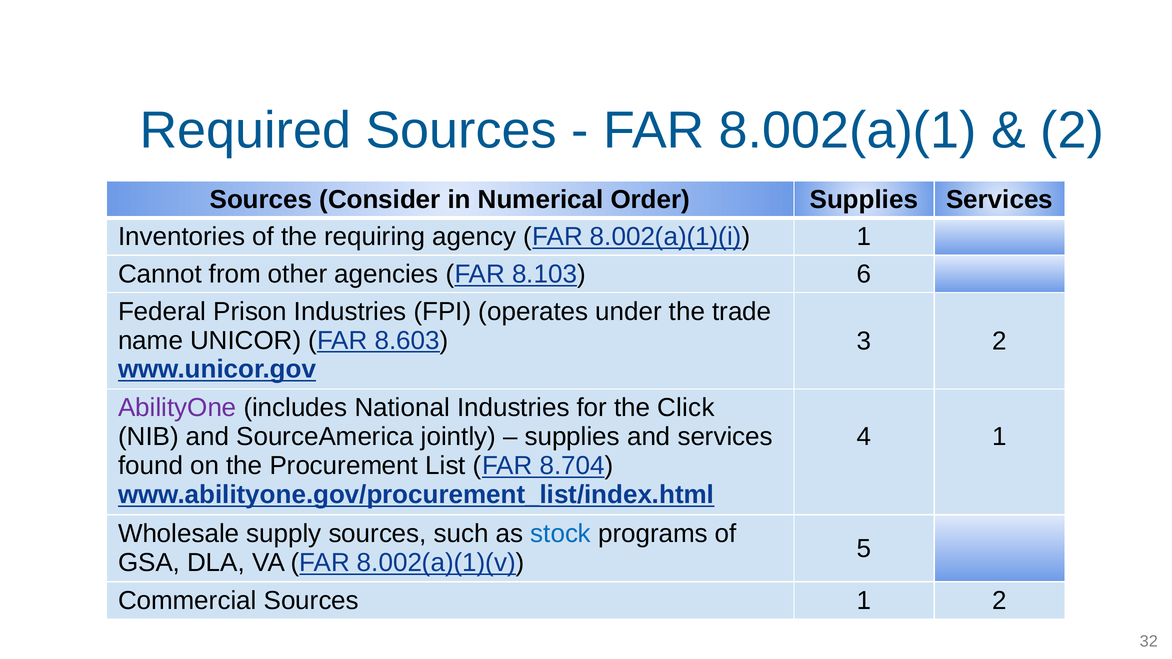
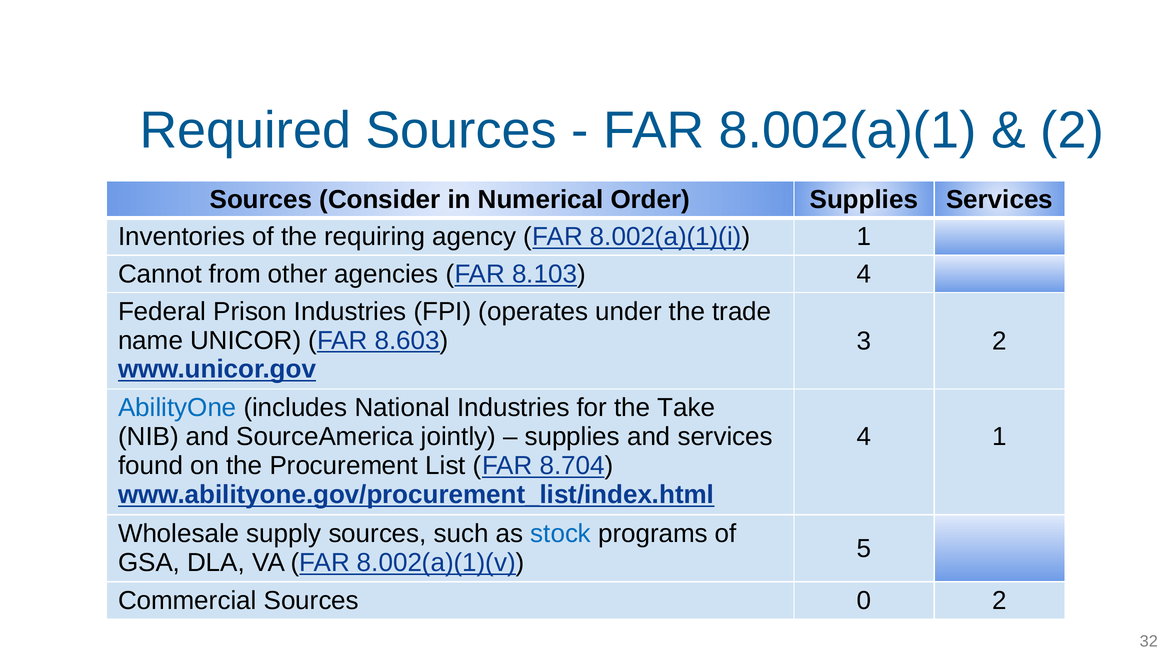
8.103 6: 6 -> 4
AbilityOne colour: purple -> blue
Click: Click -> Take
Sources 1: 1 -> 0
